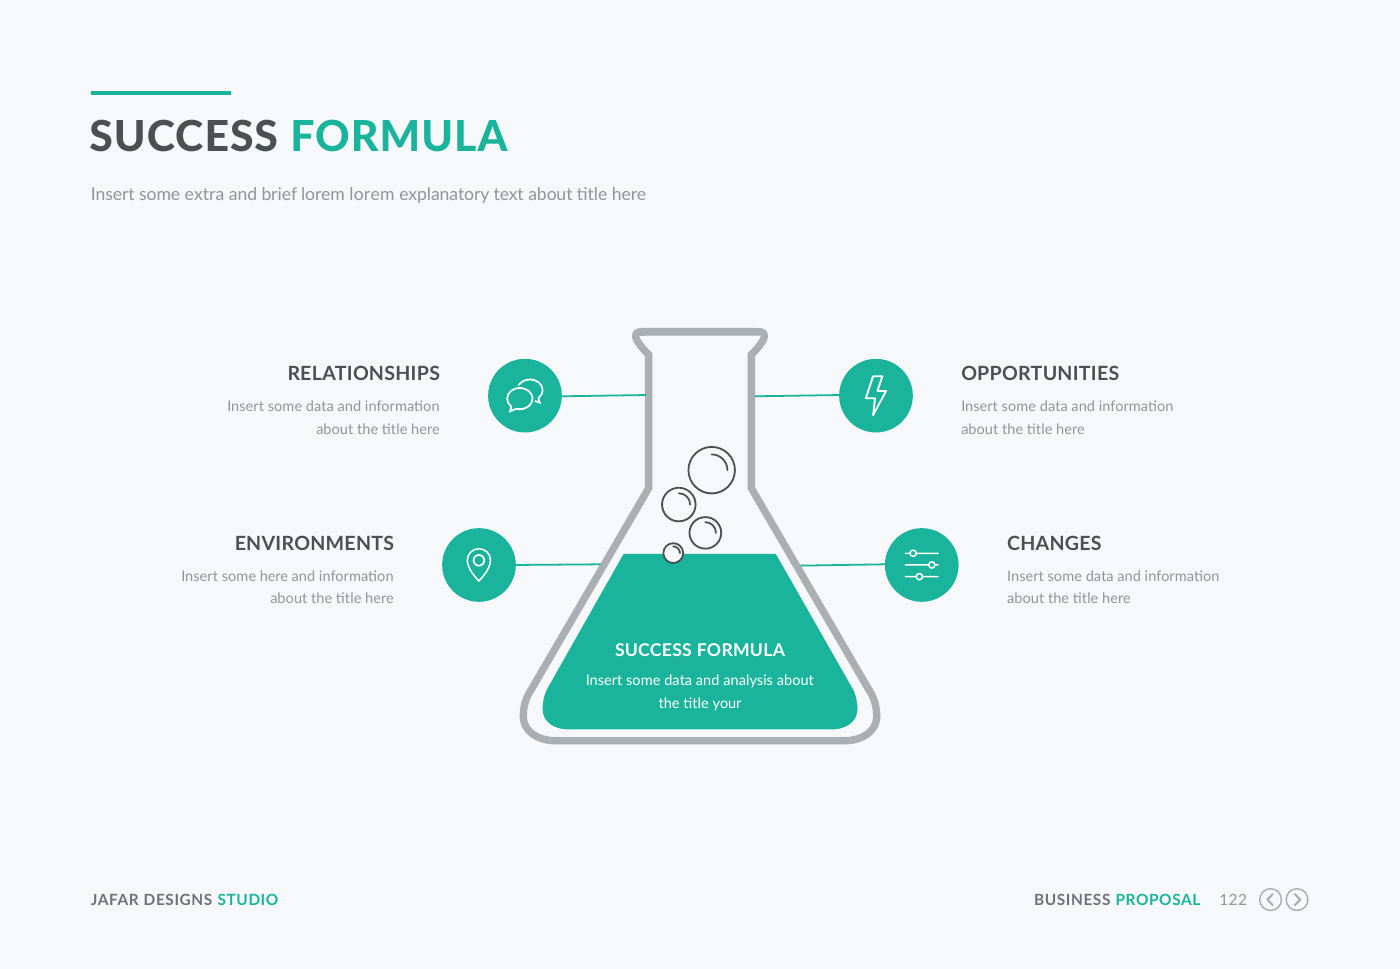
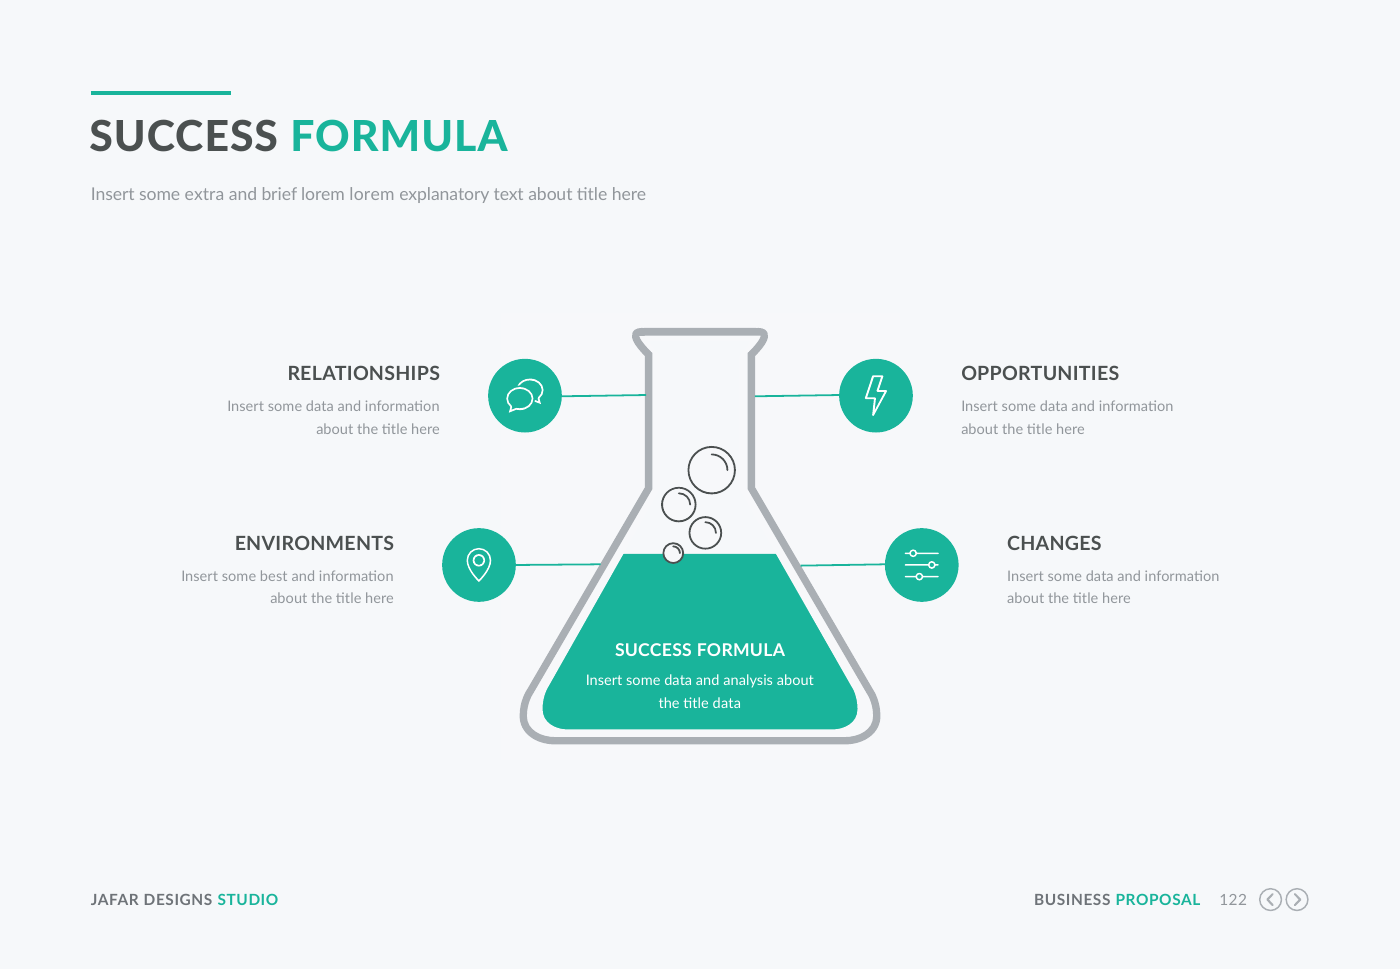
some here: here -> best
title your: your -> data
